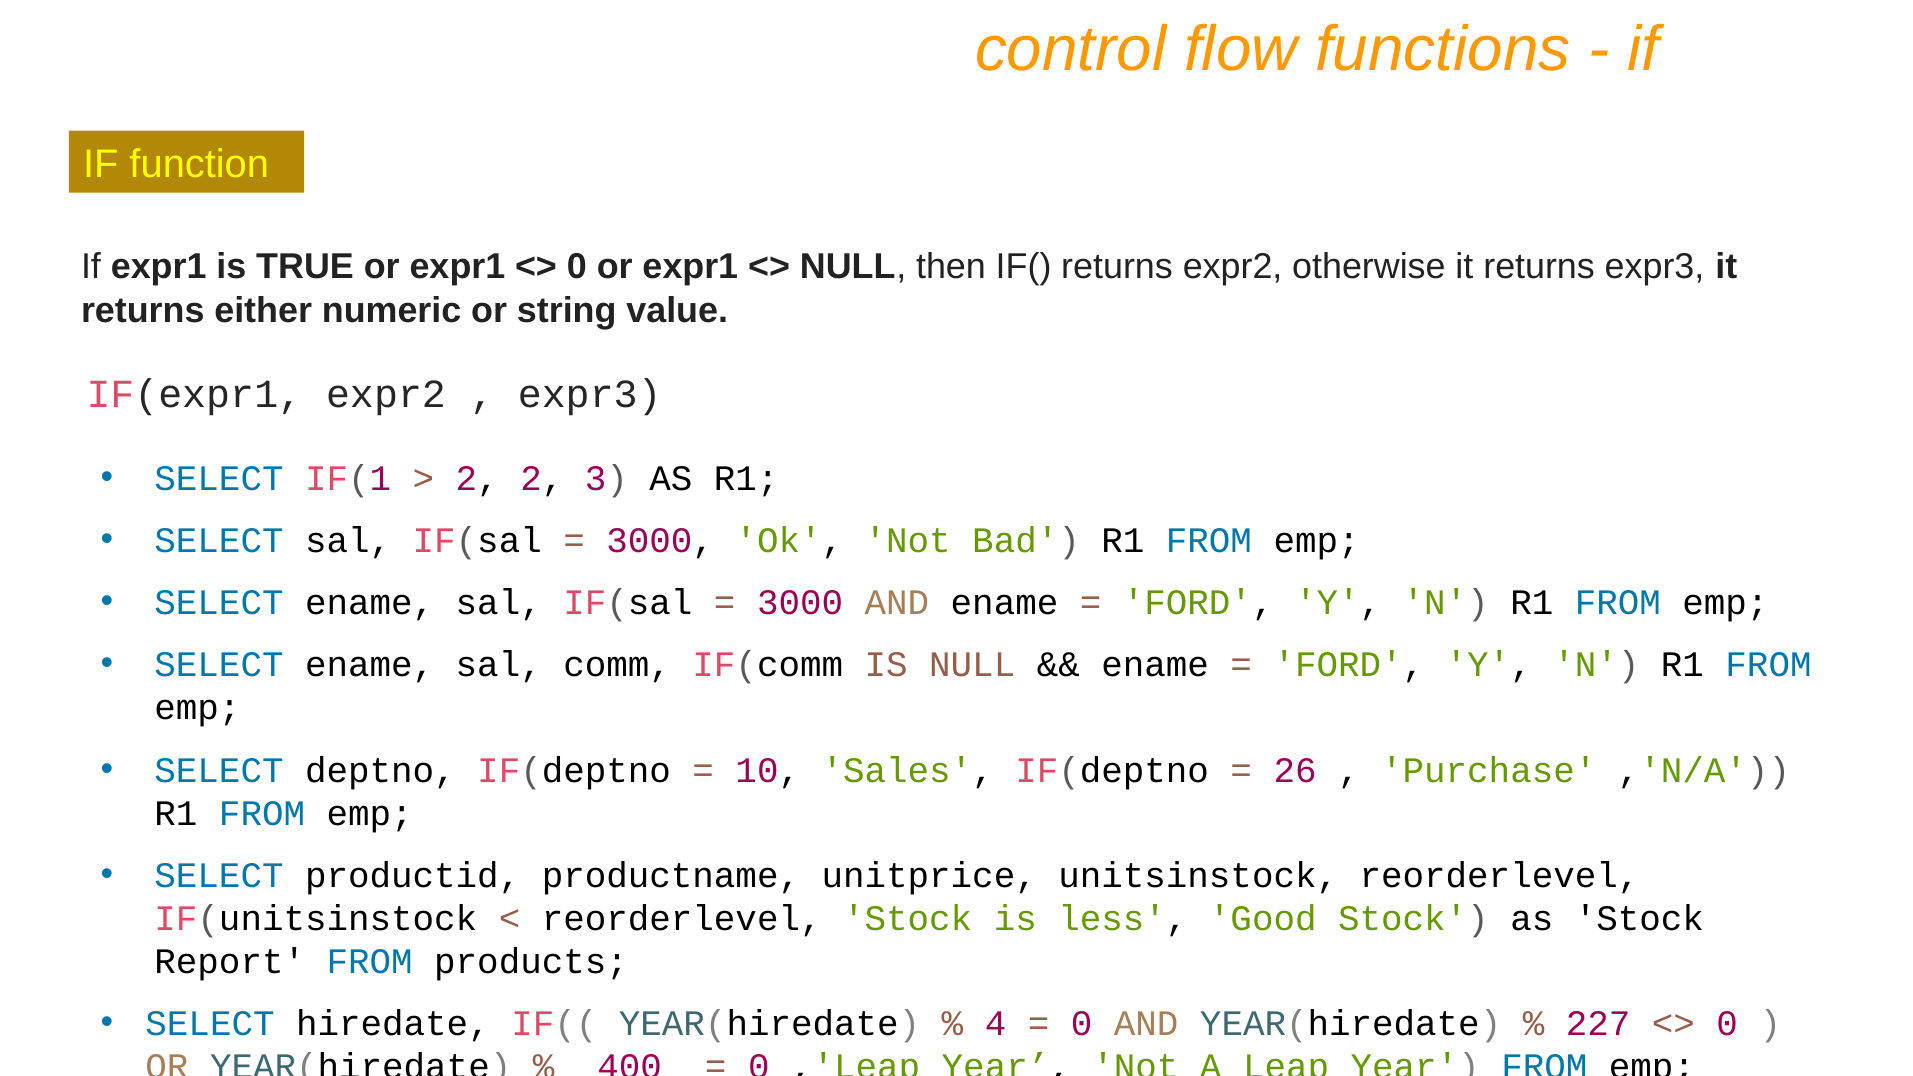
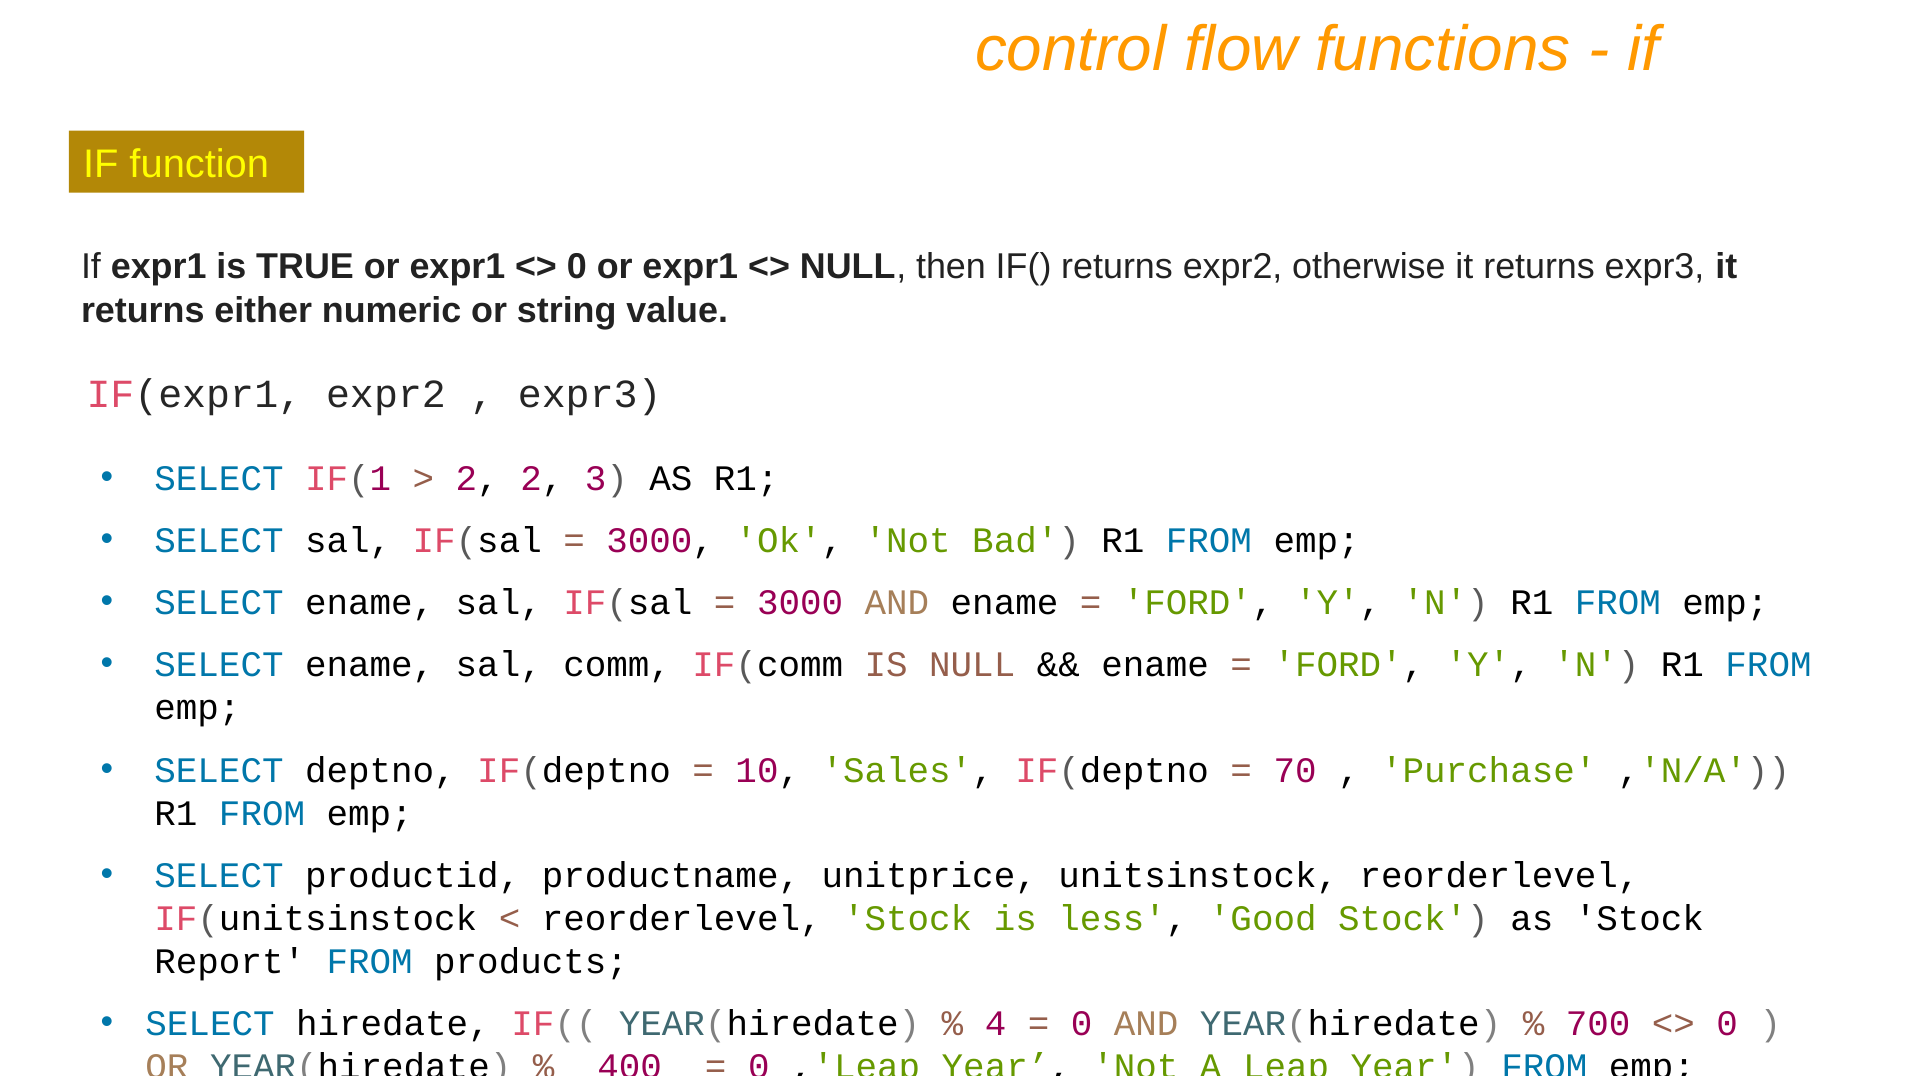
26: 26 -> 70
227: 227 -> 700
